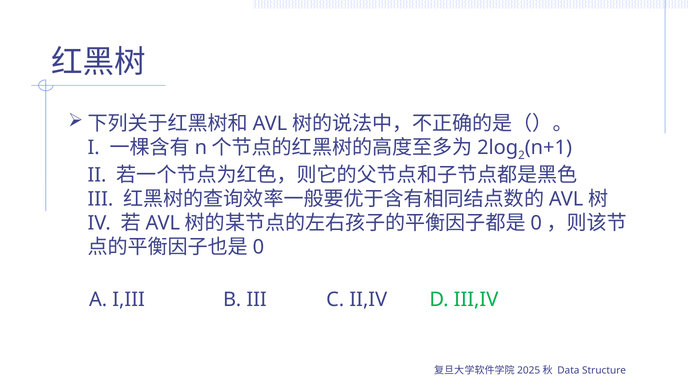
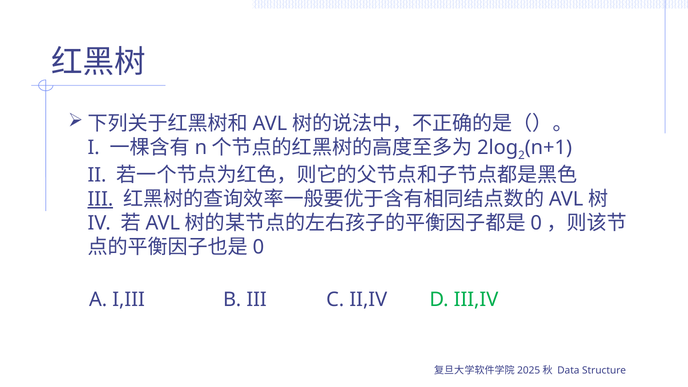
III at (100, 199) underline: none -> present
